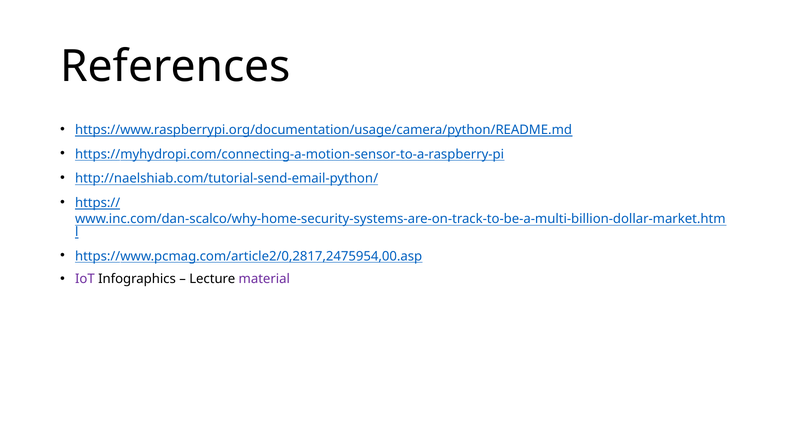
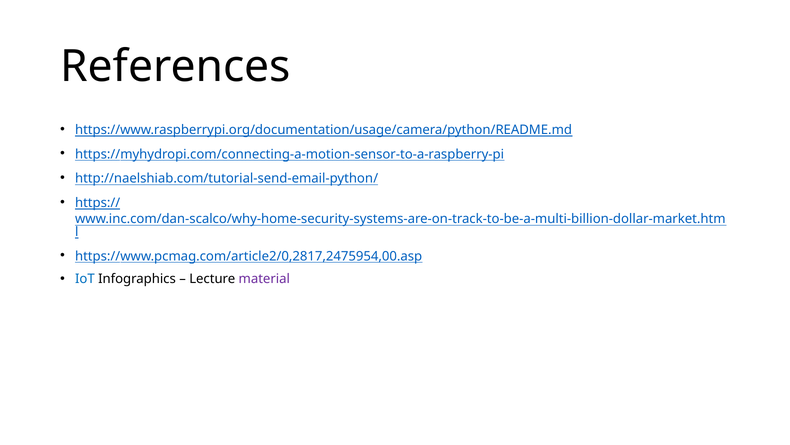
IoT colour: purple -> blue
